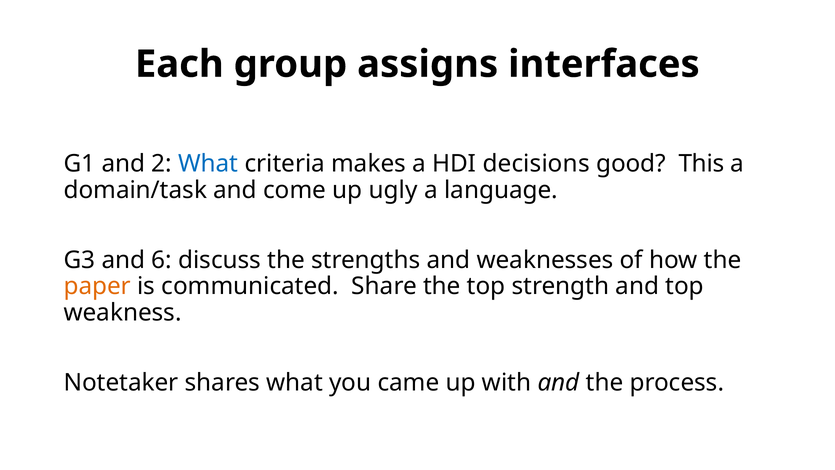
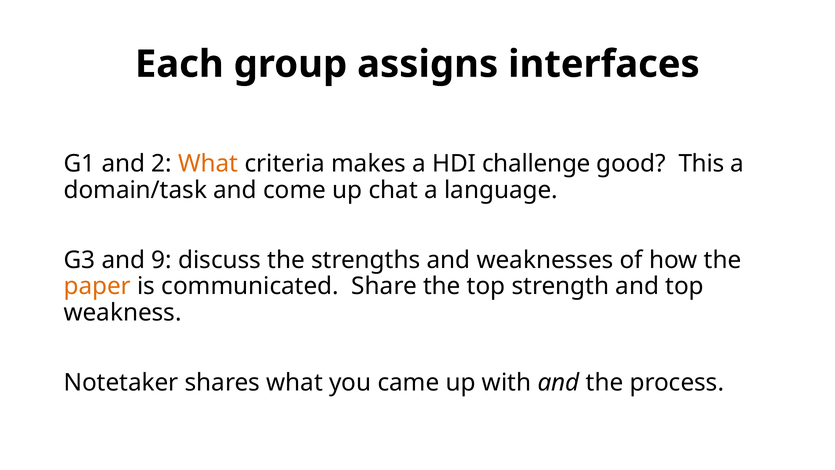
What at (208, 164) colour: blue -> orange
decisions: decisions -> challenge
ugly: ugly -> chat
6: 6 -> 9
